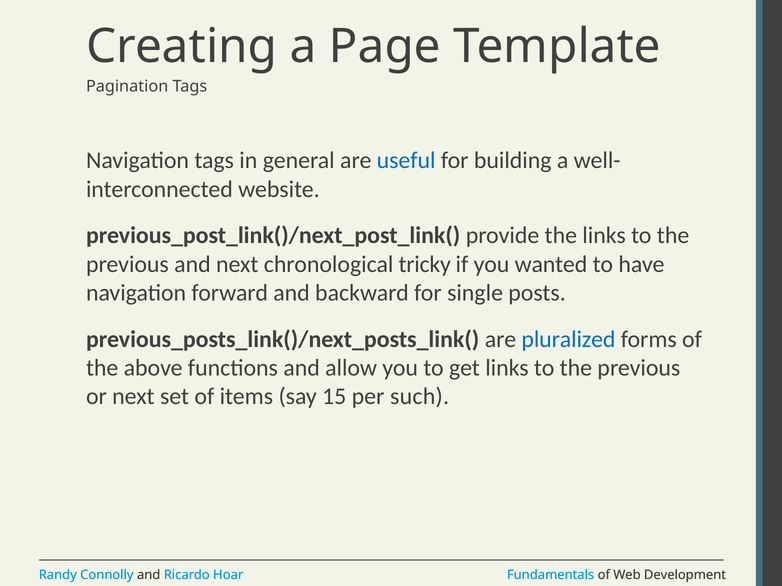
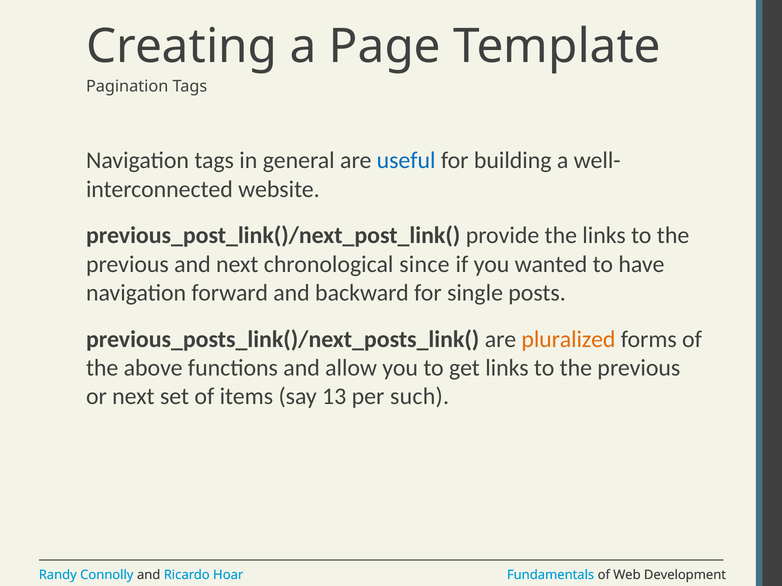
tricky: tricky -> since
pluralized colour: blue -> orange
15: 15 -> 13
